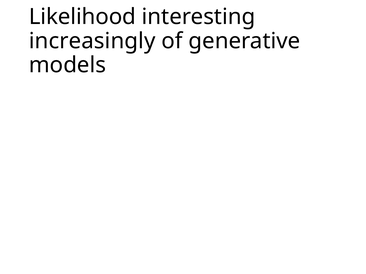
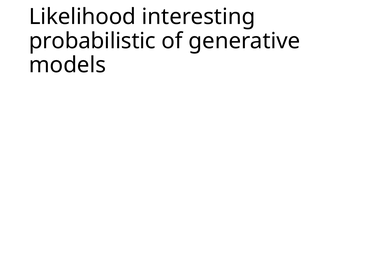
increasingly: increasingly -> probabilistic
